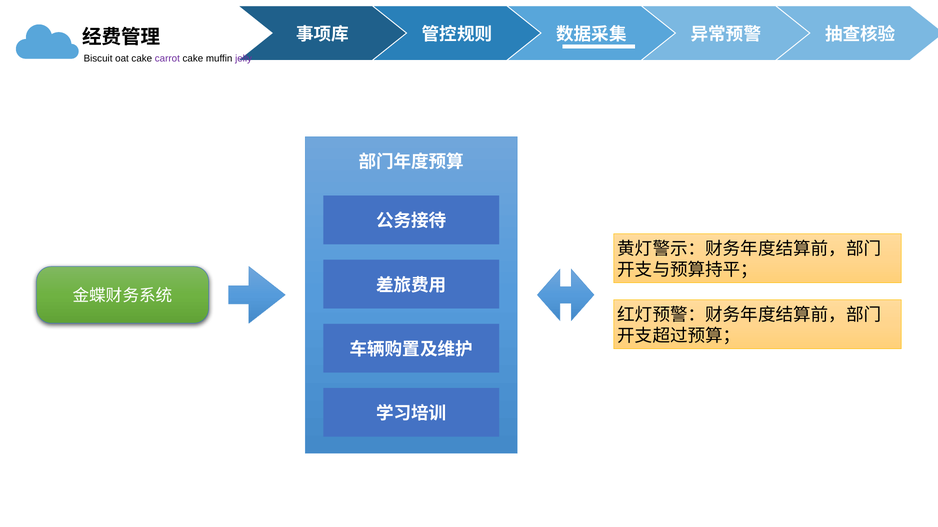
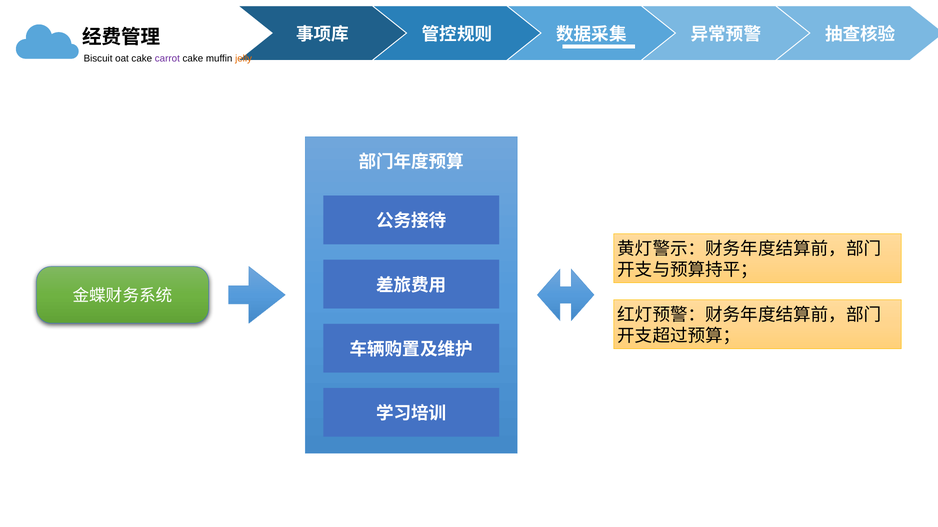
jelly colour: purple -> orange
